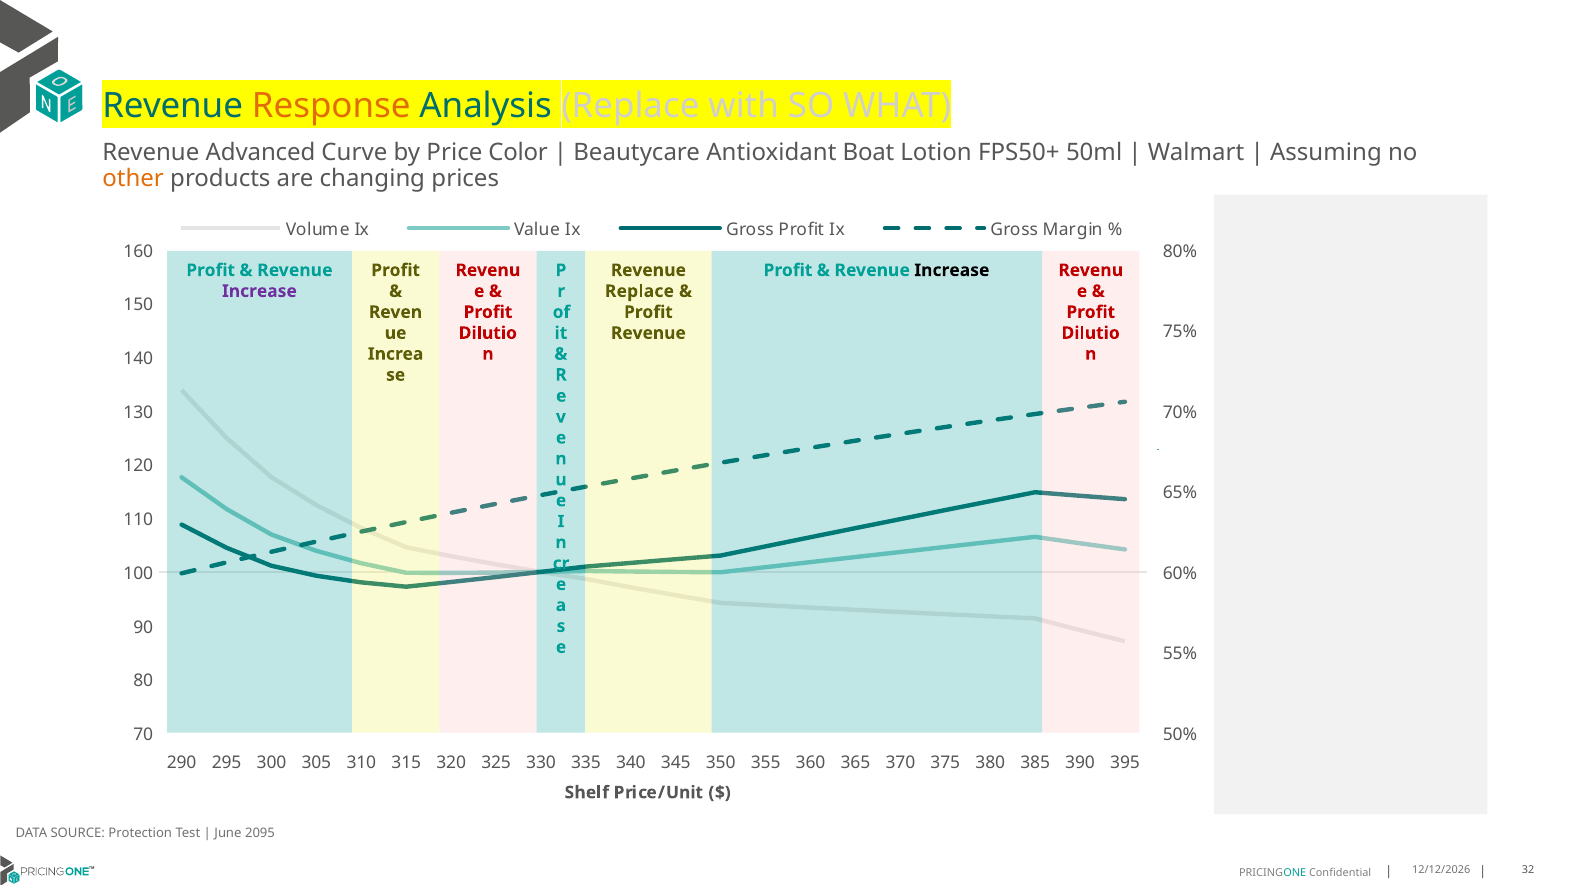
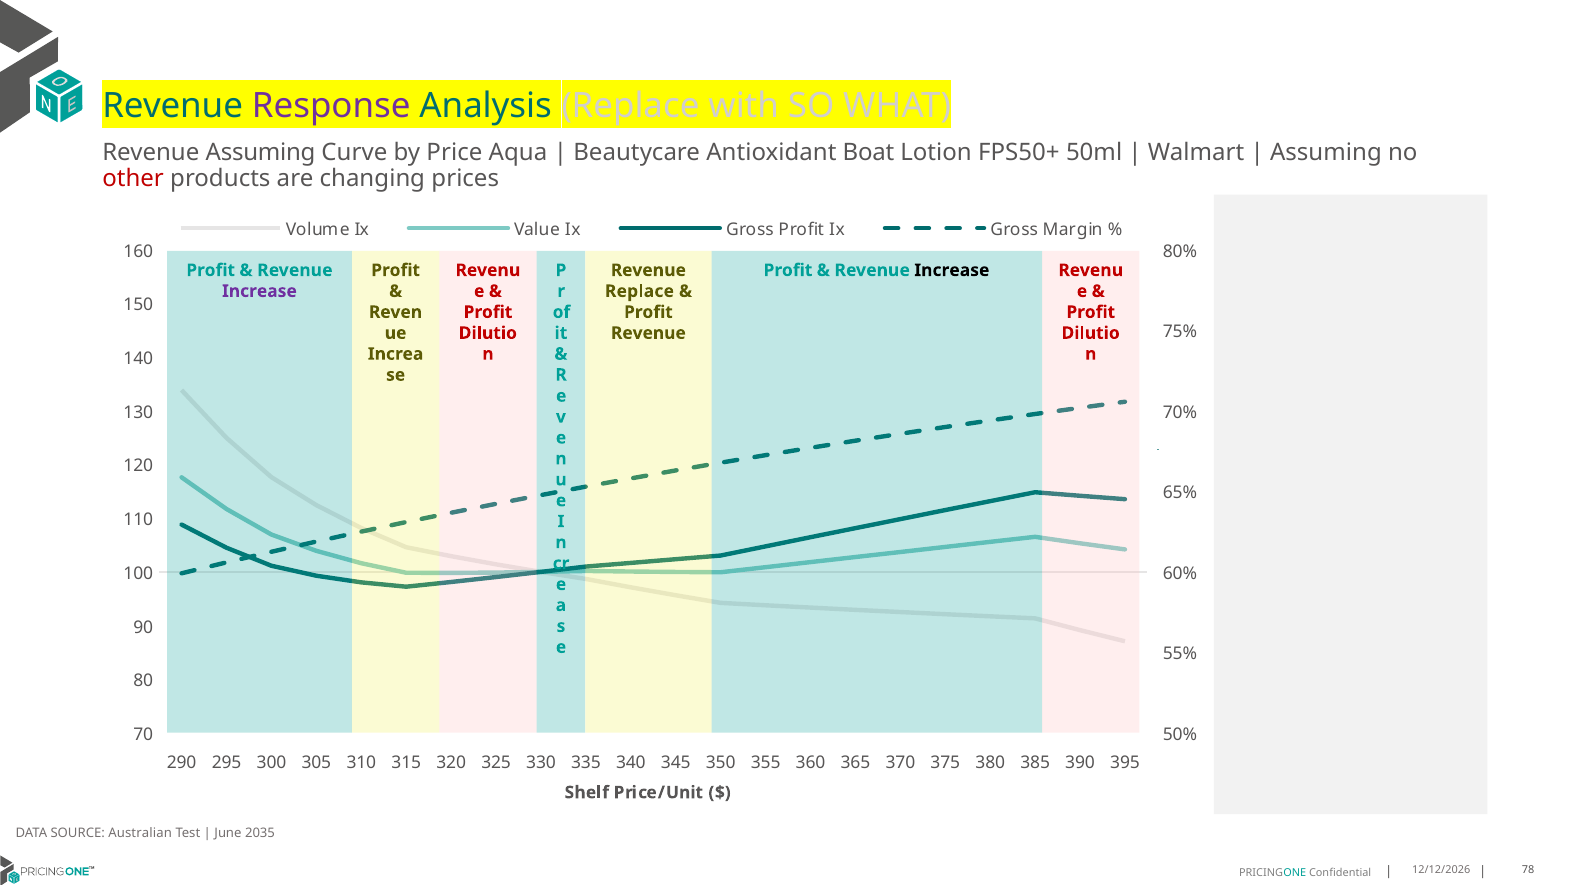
Response colour: orange -> purple
Revenue Advanced: Advanced -> Assuming
Color: Color -> Aqua
other colour: orange -> red
Protection: Protection -> Australian
2095: 2095 -> 2035
32: 32 -> 78
